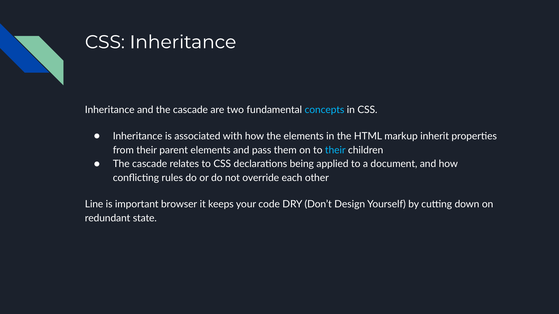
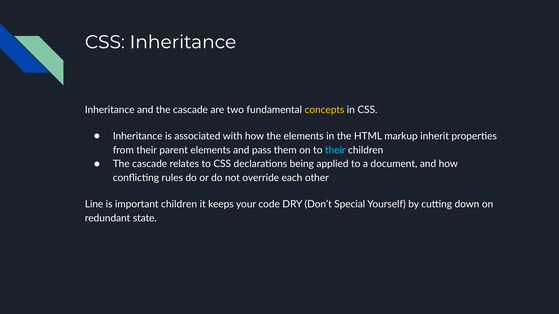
concepts colour: light blue -> yellow
important browser: browser -> children
Design: Design -> Special
